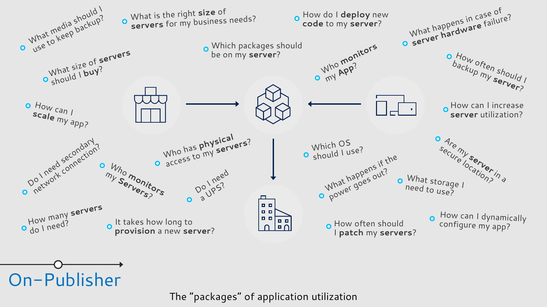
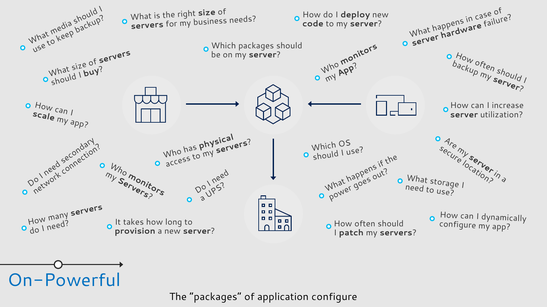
On-Publisher: On-Publisher -> On-Powerful
application utilization: utilization -> configure
